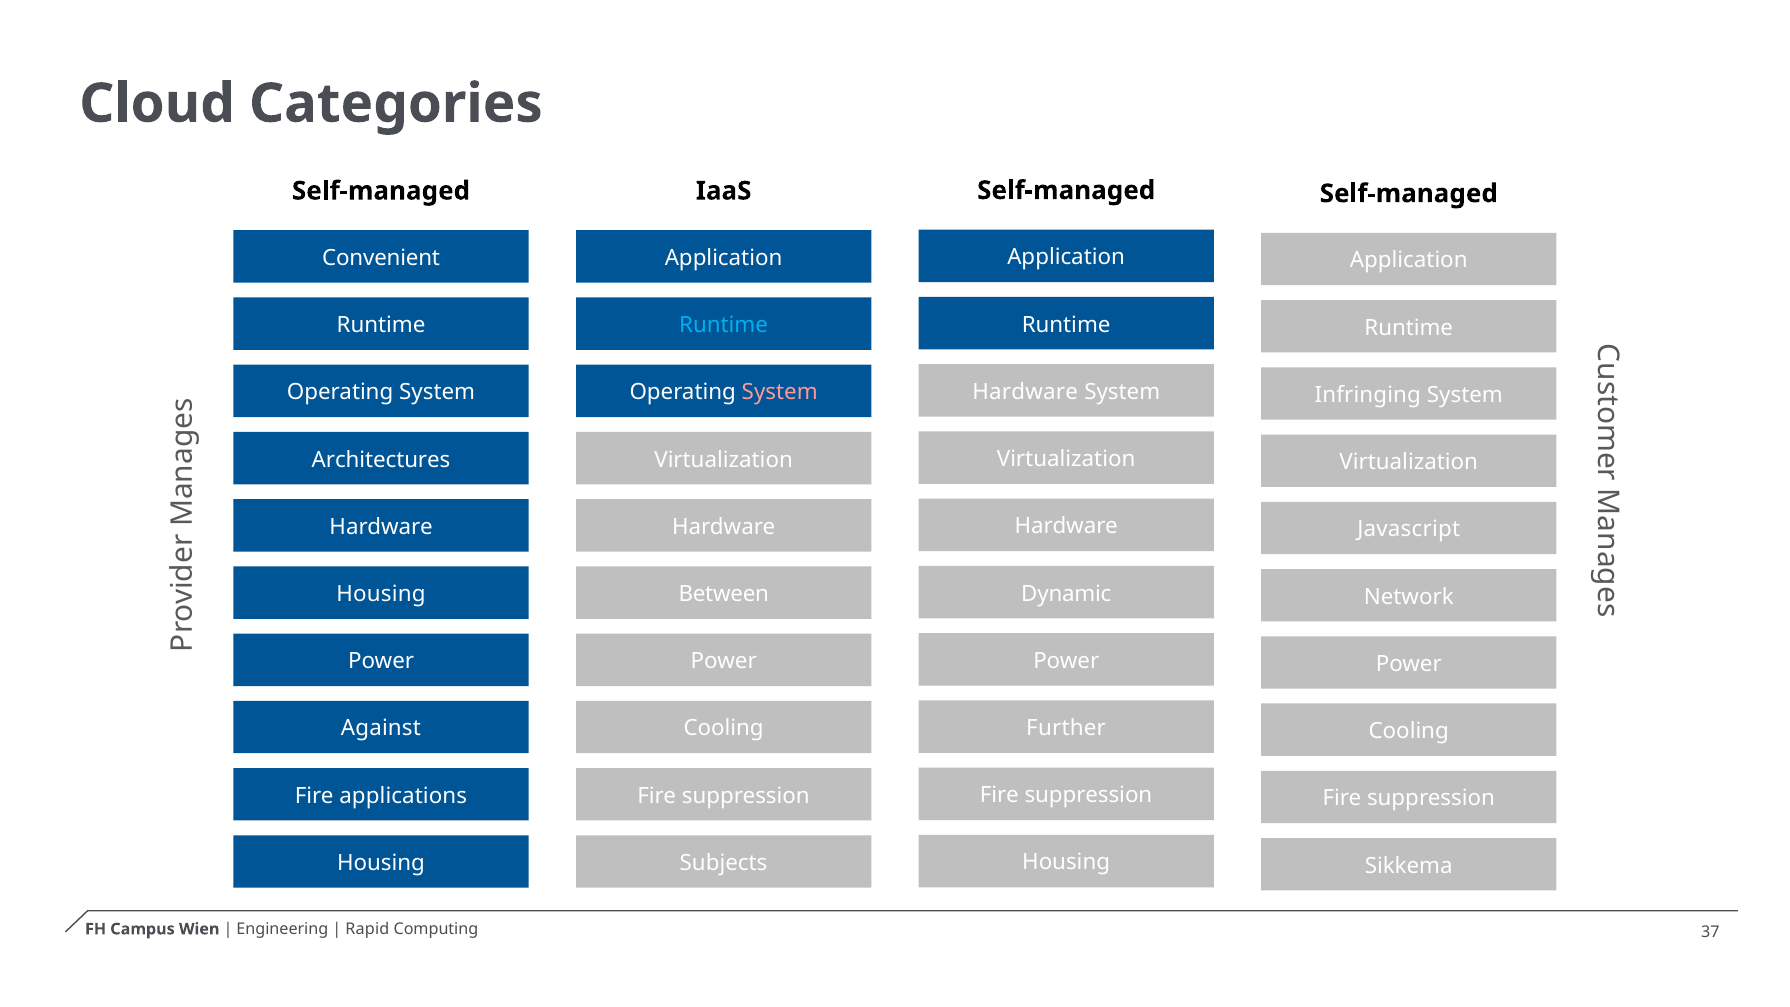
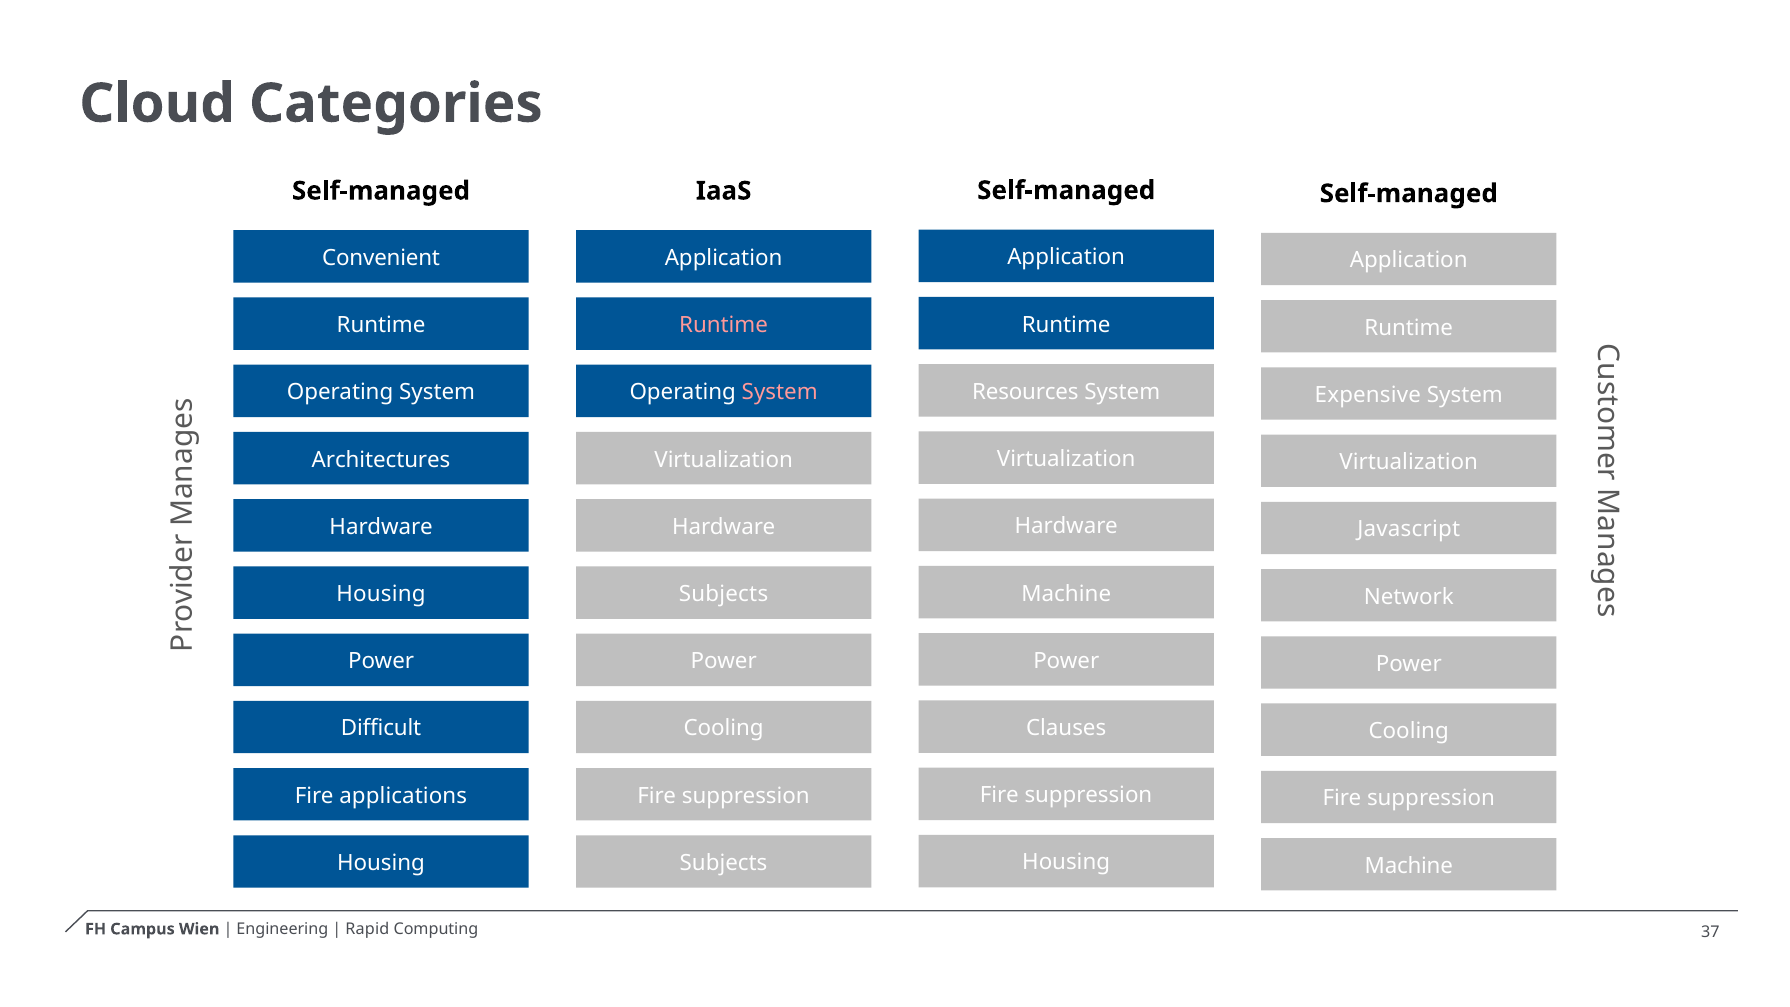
Runtime at (724, 325) colour: light blue -> pink
Hardware at (1025, 392): Hardware -> Resources
Infringing: Infringing -> Expensive
Dynamic at (1066, 593): Dynamic -> Machine
Between at (724, 594): Between -> Subjects
Further: Further -> Clauses
Against: Against -> Difficult
Sikkema at (1409, 866): Sikkema -> Machine
